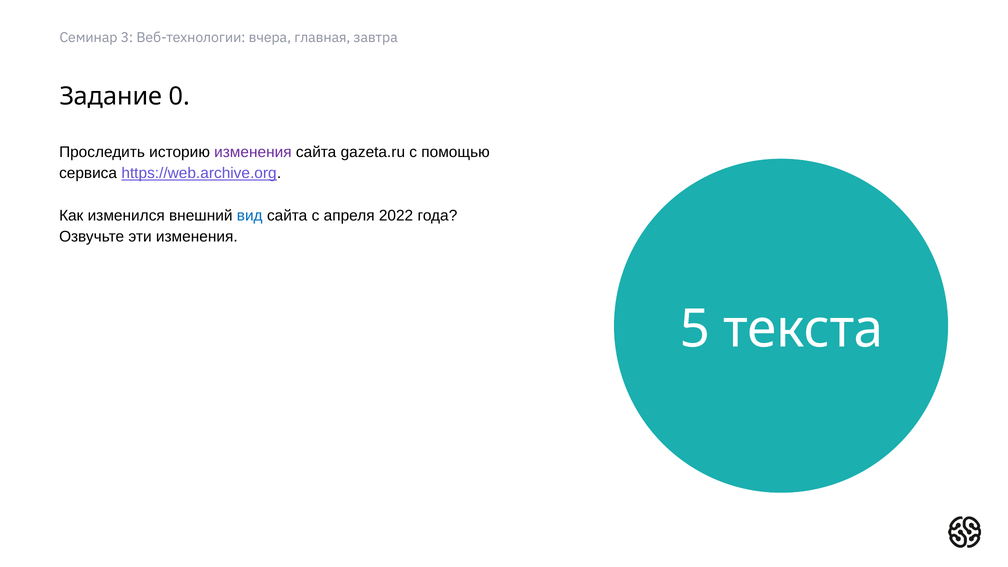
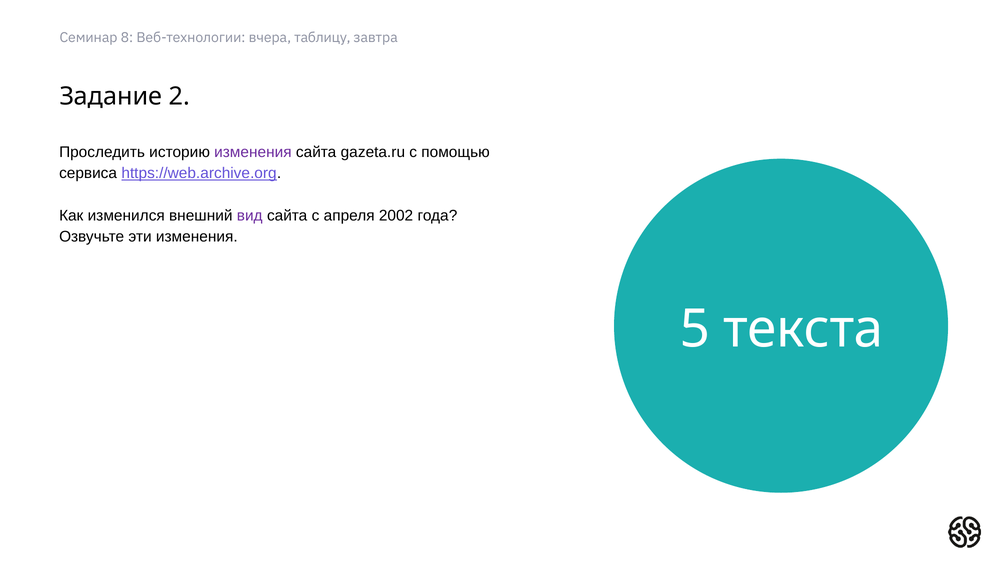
3: 3 -> 8
главная: главная -> таблицу
0: 0 -> 2
вид colour: blue -> purple
2022: 2022 -> 2002
